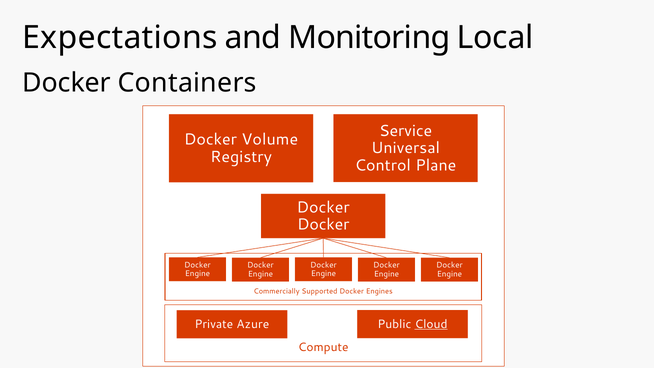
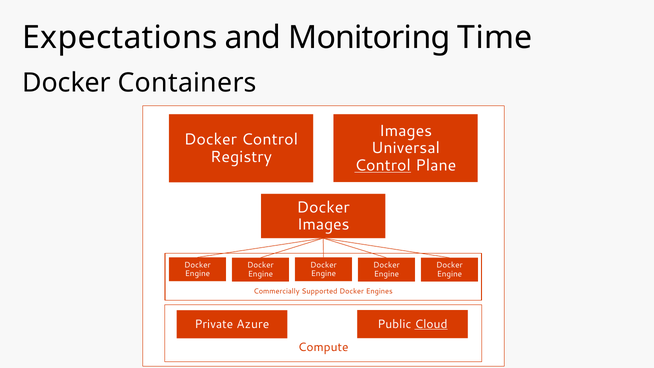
Local: Local -> Time
Service at (406, 131): Service -> Images
Docker Volume: Volume -> Control
Control at (383, 165) underline: none -> present
Docker at (323, 224): Docker -> Images
